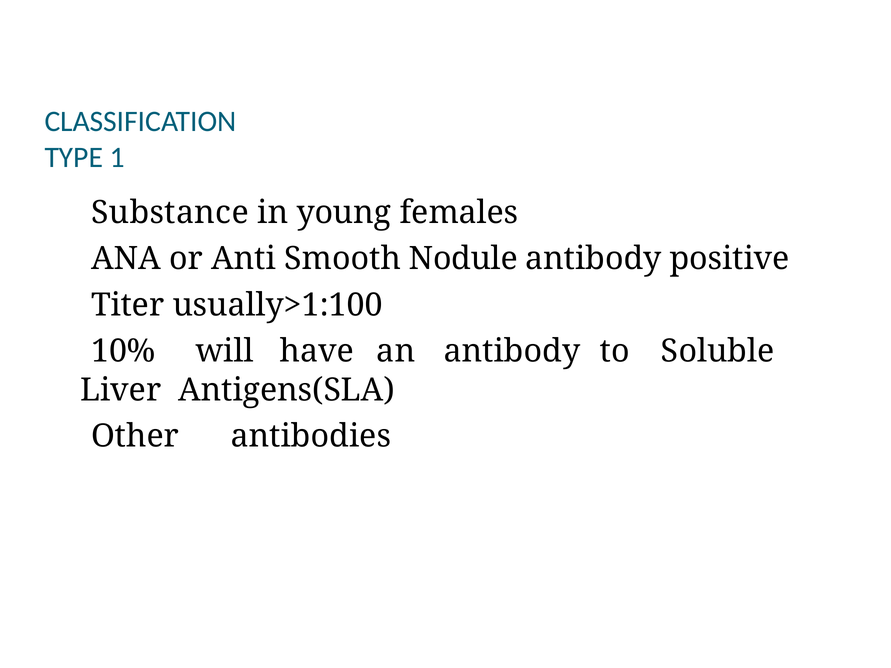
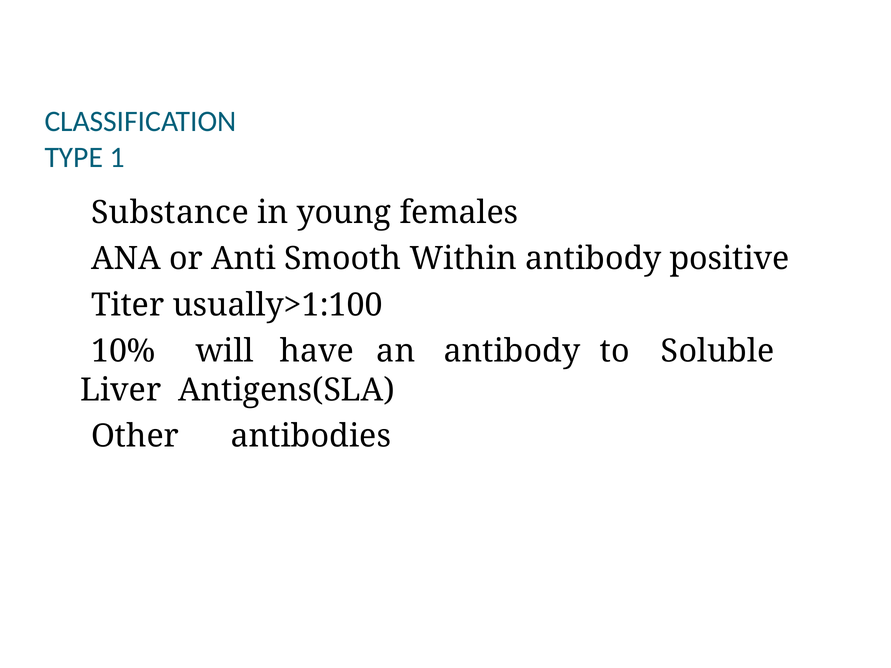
Nodule: Nodule -> Within
